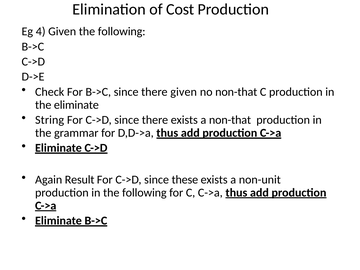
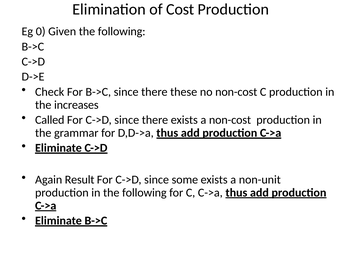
4: 4 -> 0
there given: given -> these
no non-that: non-that -> non-cost
the eliminate: eliminate -> increases
String: String -> Called
a non-that: non-that -> non-cost
these: these -> some
